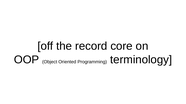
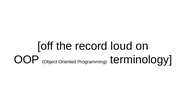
core: core -> loud
